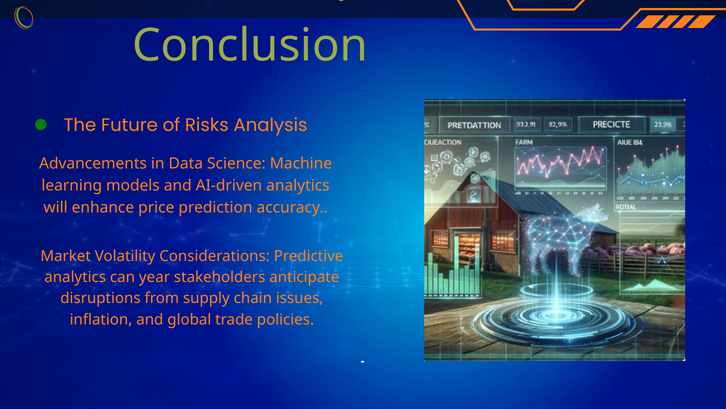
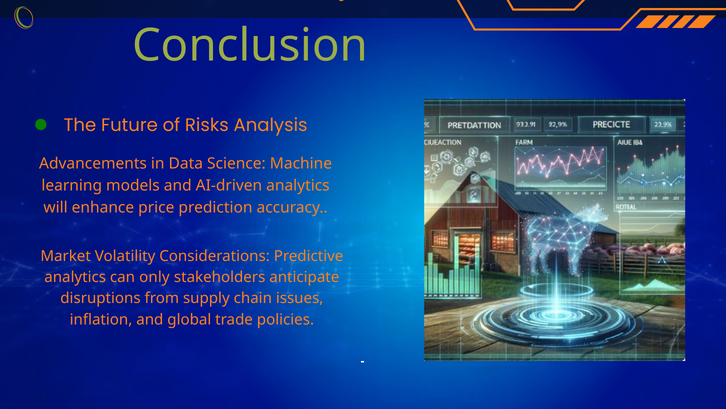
year: year -> only
